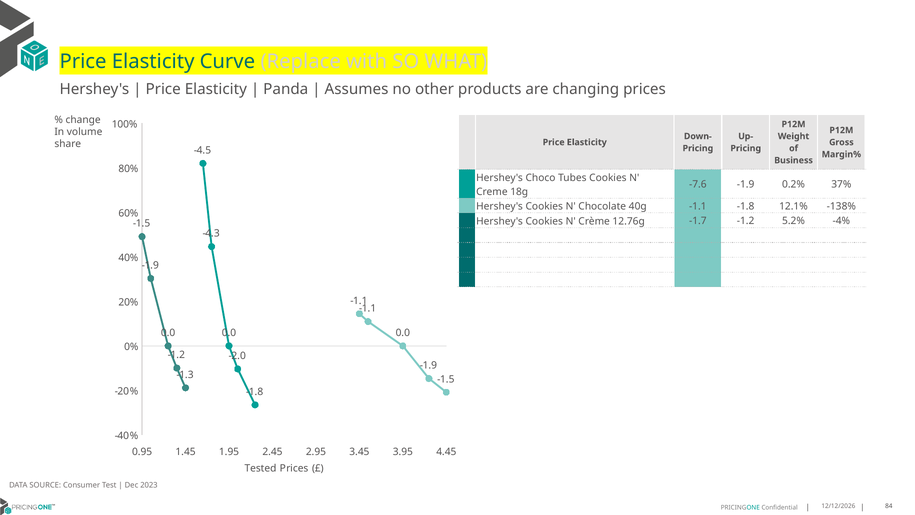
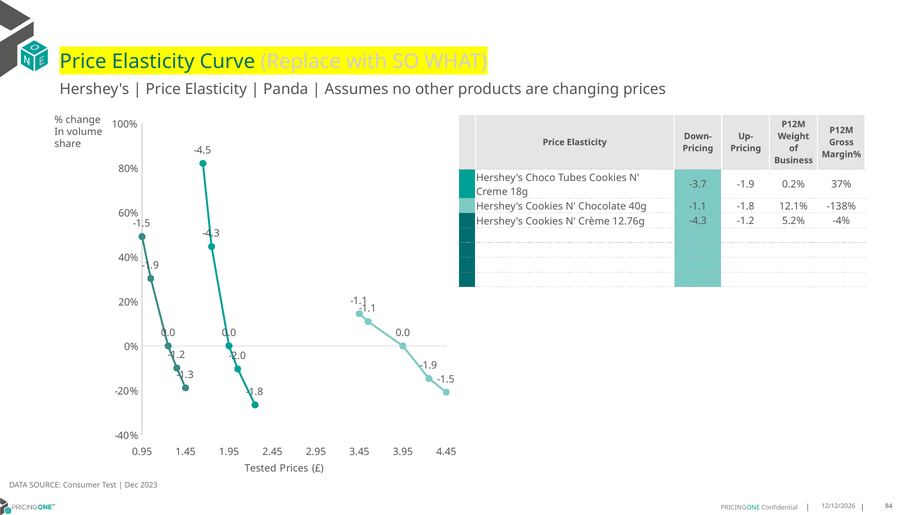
-7.6: -7.6 -> -3.7
12.76g -1.7: -1.7 -> -4.3
